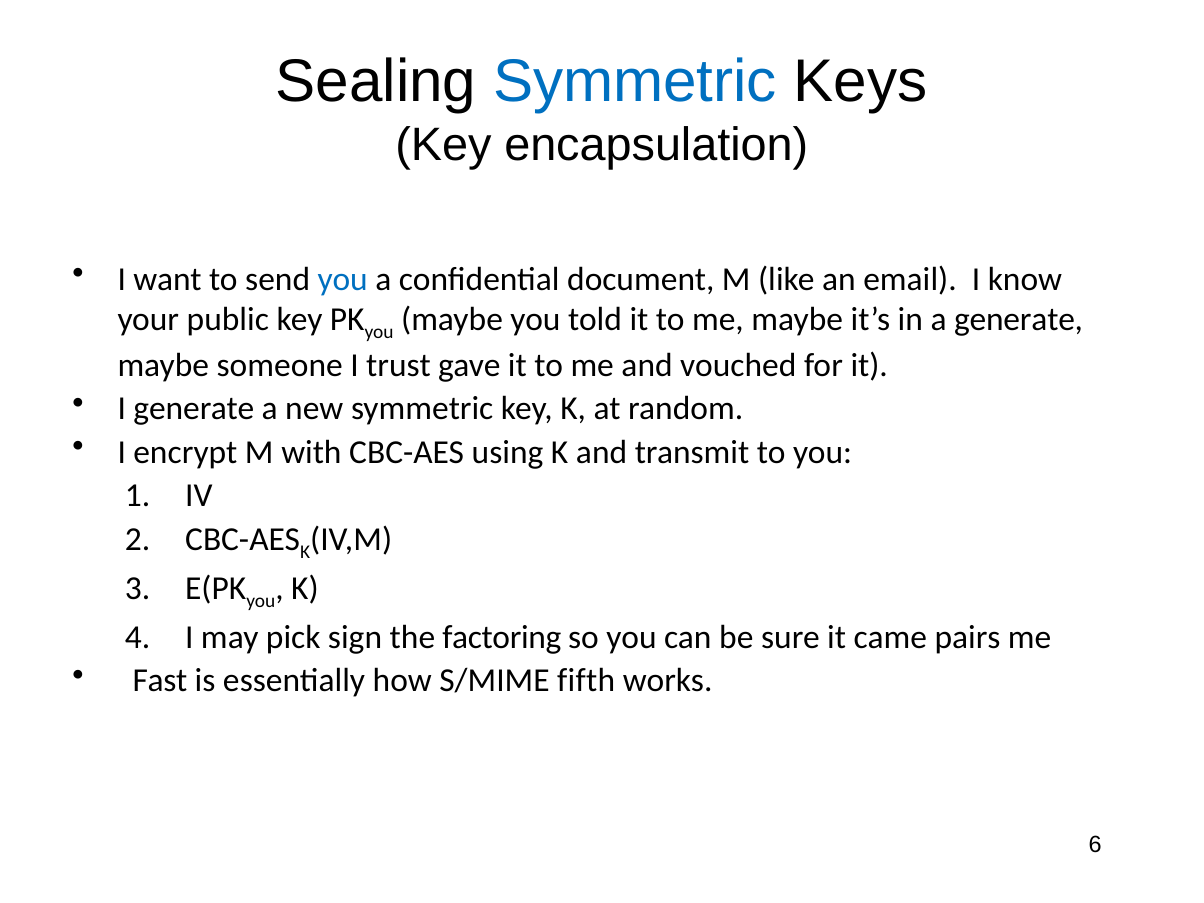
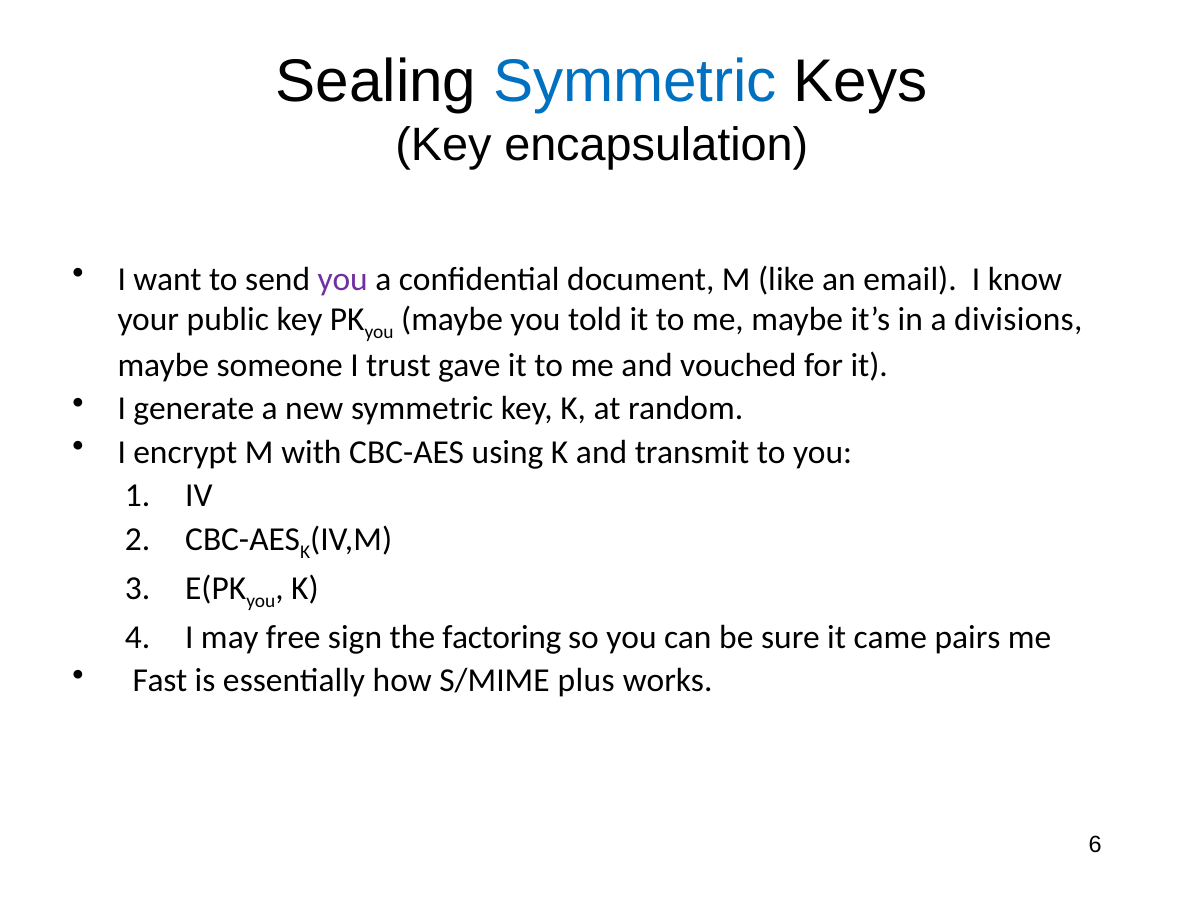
you at (343, 279) colour: blue -> purple
a generate: generate -> divisions
pick: pick -> free
fifth: fifth -> plus
